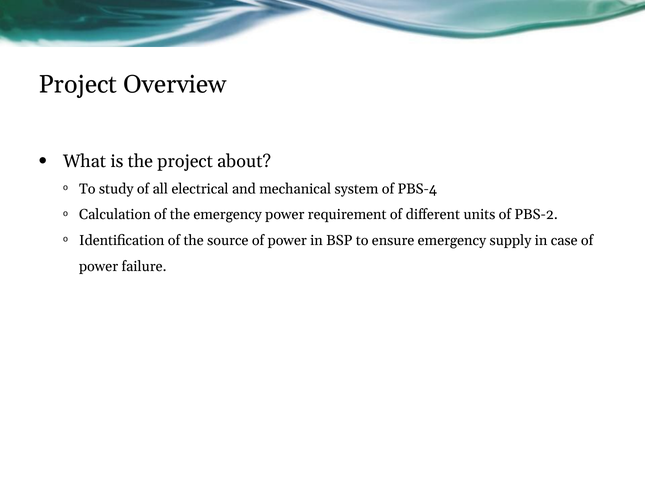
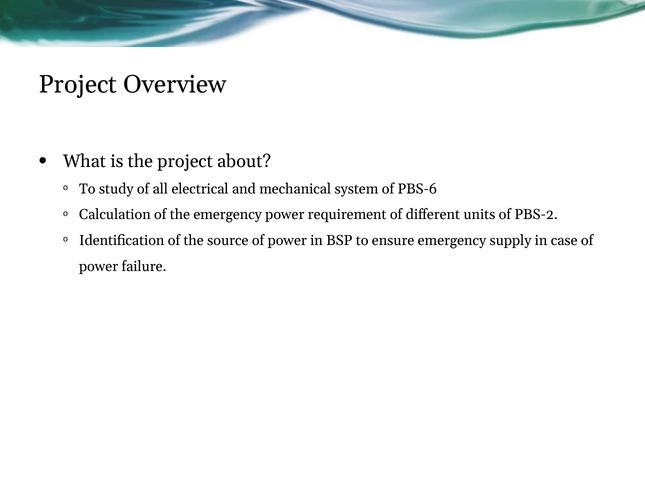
PBS-4: PBS-4 -> PBS-6
